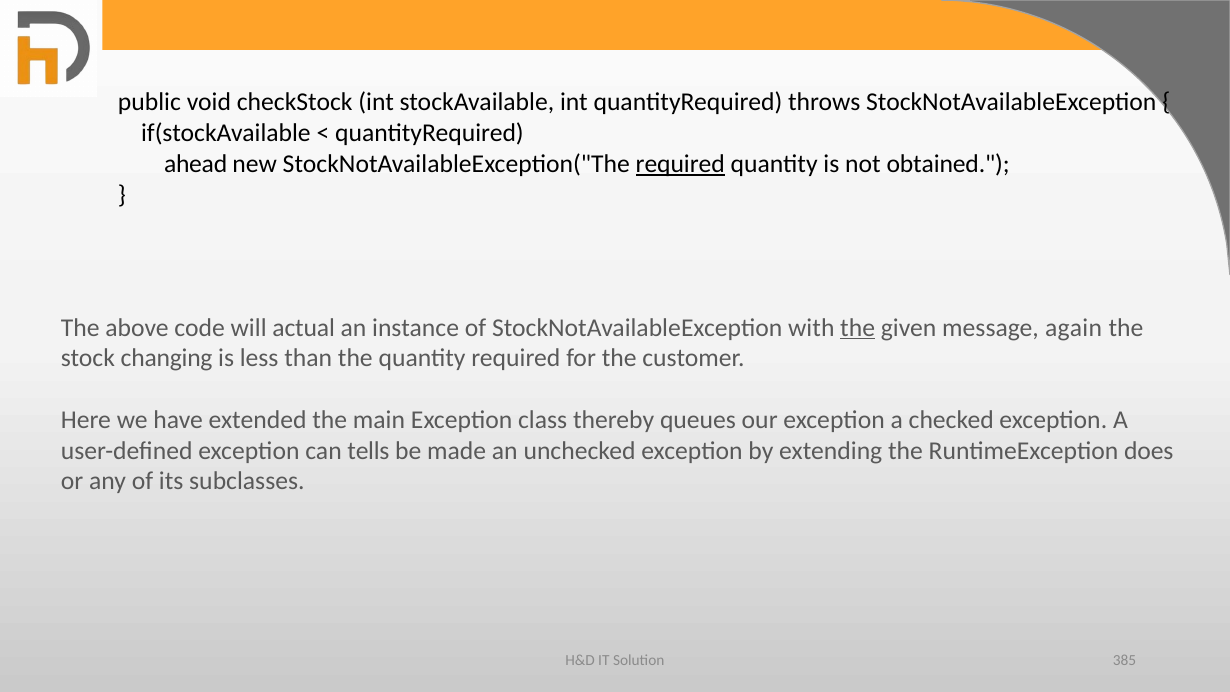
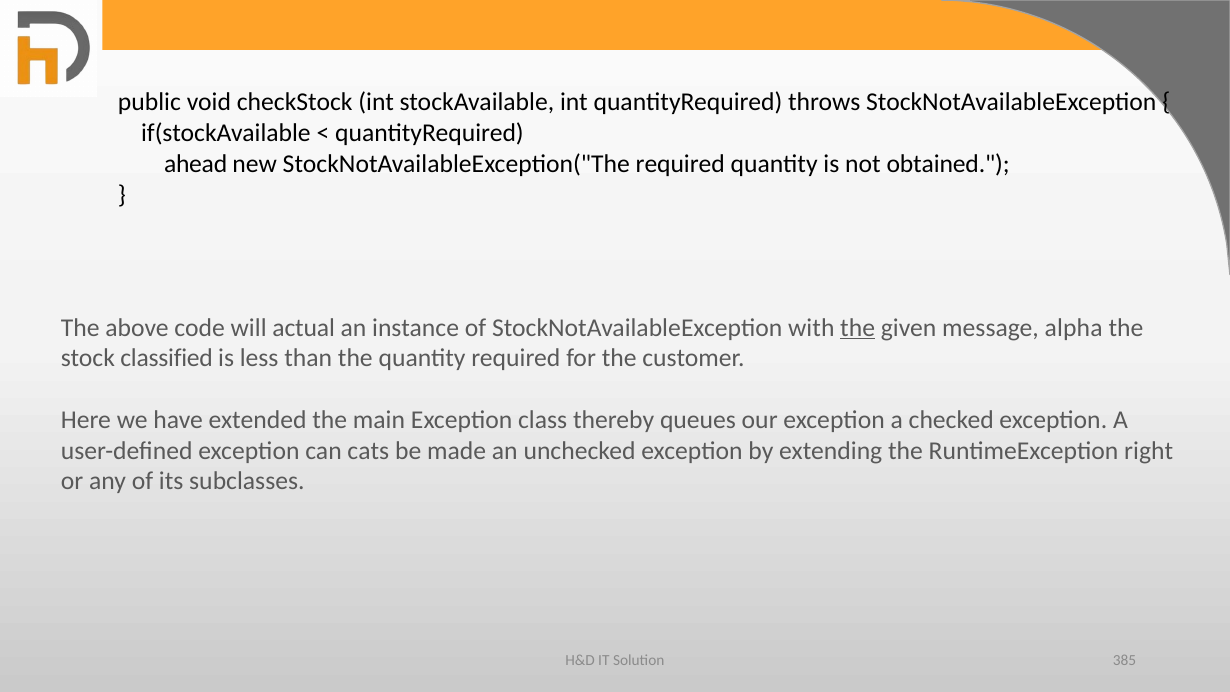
required at (680, 164) underline: present -> none
again: again -> alpha
changing: changing -> classified
tells: tells -> cats
does: does -> right
